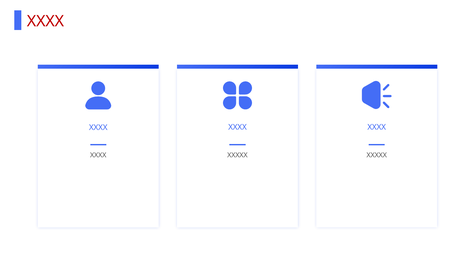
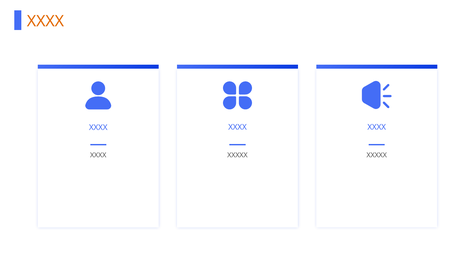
XXXX at (45, 21) colour: red -> orange
